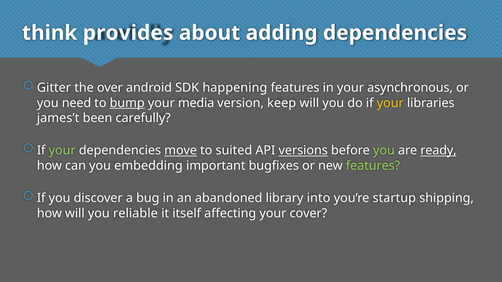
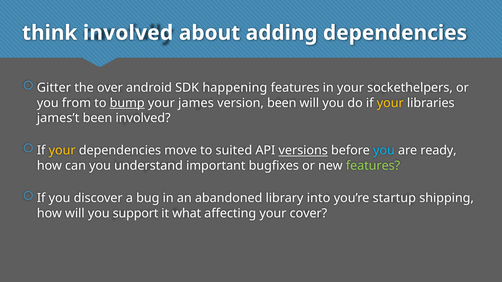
think provides: provides -> involved
asynchronous: asynchronous -> sockethelpers
need: need -> from
media: media -> james
version keep: keep -> been
been carefully: carefully -> involved
your at (62, 151) colour: light green -> yellow
move underline: present -> none
you at (384, 151) colour: light green -> light blue
ready underline: present -> none
embedding: embedding -> understand
reliable: reliable -> support
itself: itself -> what
